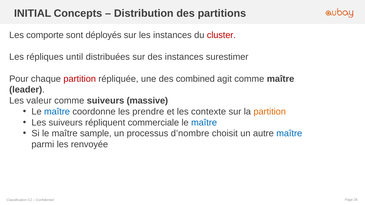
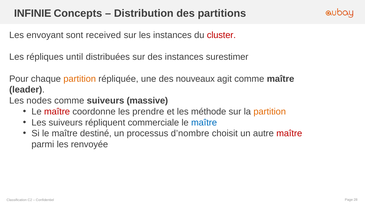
INITIAL: INITIAL -> INFINIE
comporte: comporte -> envoyant
déployés: déployés -> received
partition at (80, 79) colour: red -> orange
combined: combined -> nouveaux
valeur: valeur -> nodes
maître at (57, 112) colour: blue -> red
contexte: contexte -> méthode
sample: sample -> destiné
maître at (289, 134) colour: blue -> red
